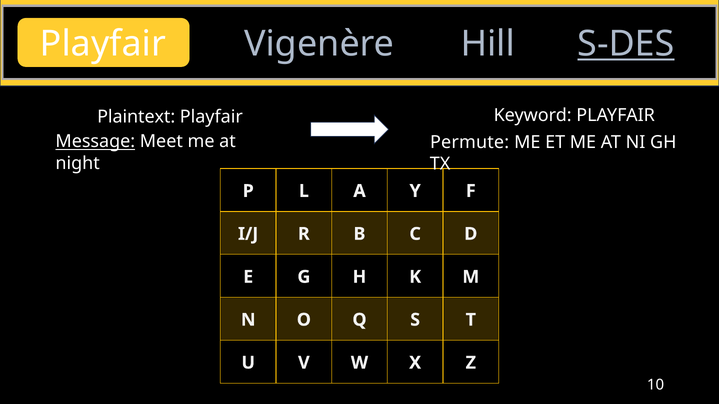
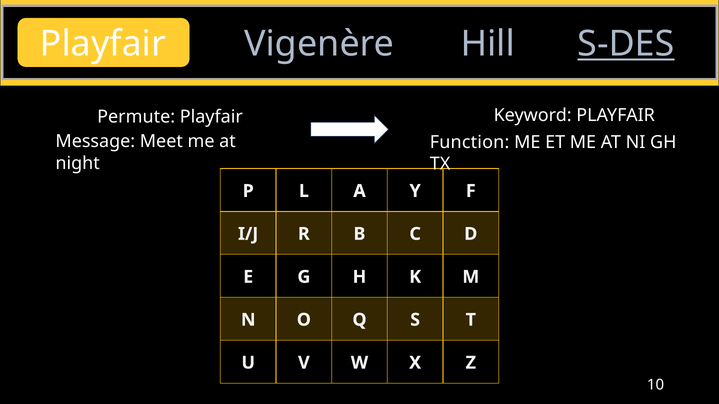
Plaintext: Plaintext -> Permute
Message underline: present -> none
Permute: Permute -> Function
